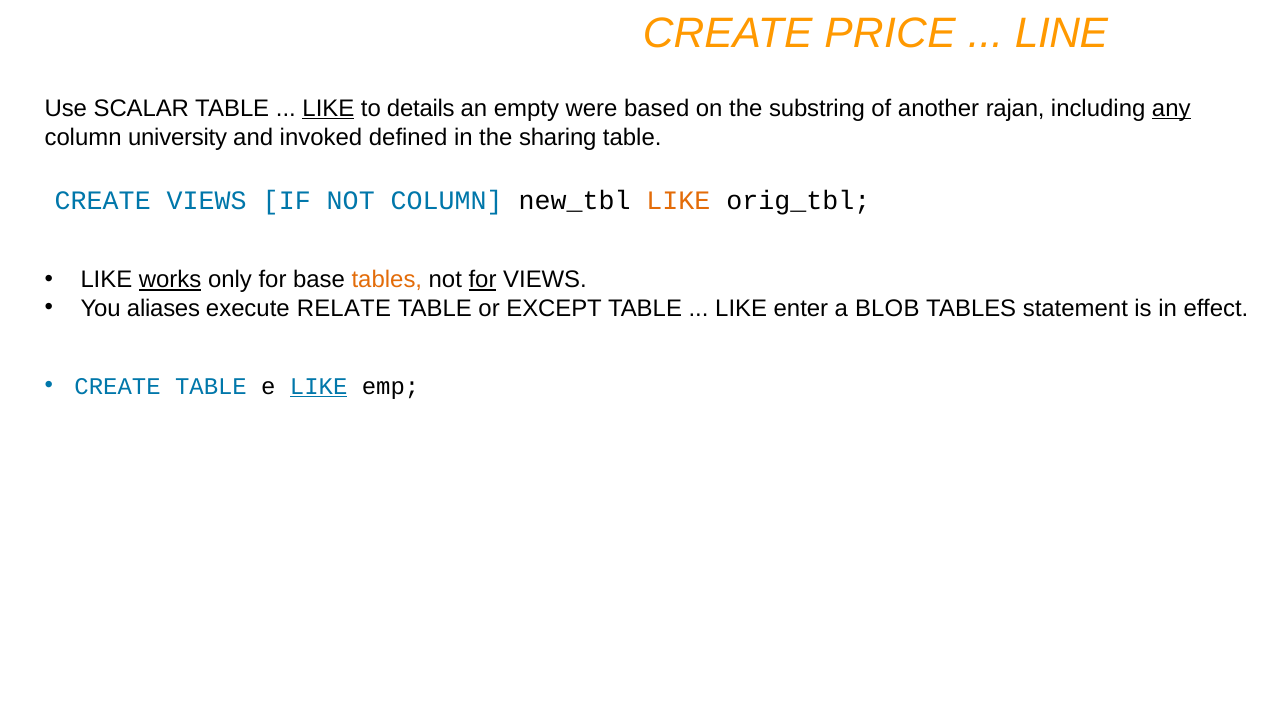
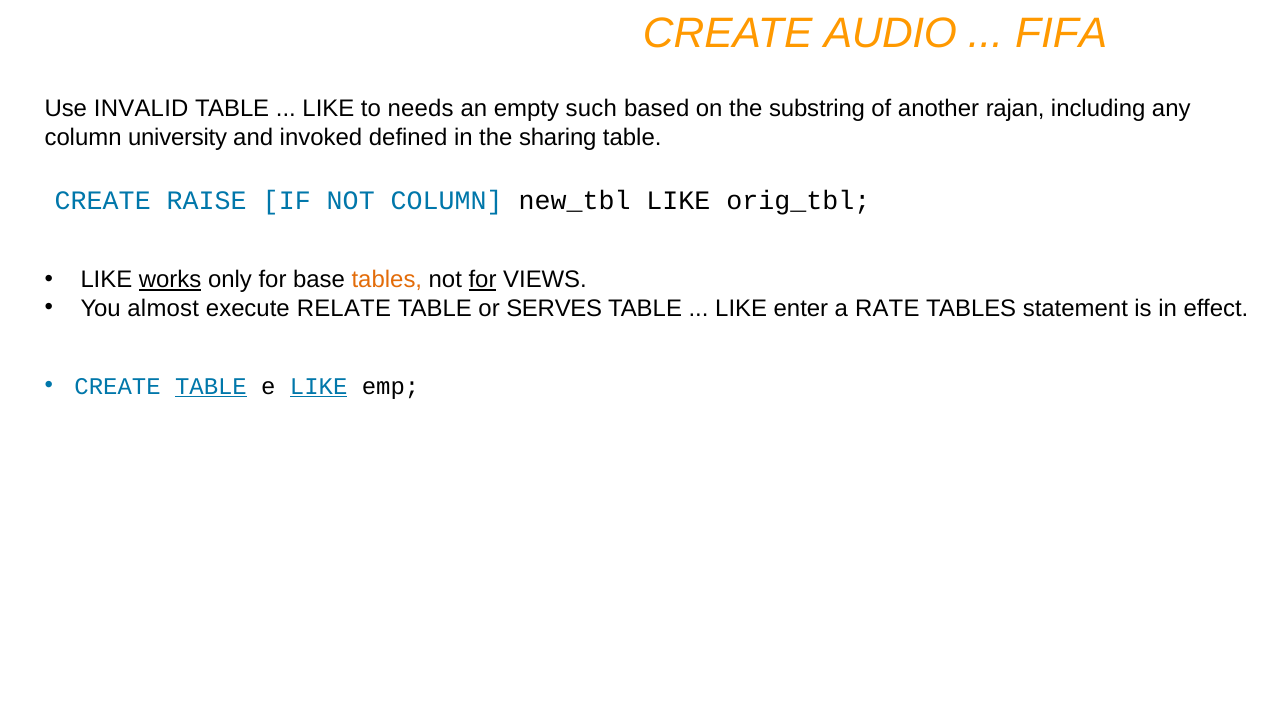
PRICE: PRICE -> AUDIO
LINE: LINE -> FIFA
SCALAR: SCALAR -> INVALID
LIKE at (328, 108) underline: present -> none
details: details -> needs
were: were -> such
any underline: present -> none
CREATE VIEWS: VIEWS -> RAISE
LIKE at (678, 201) colour: orange -> black
aliases: aliases -> almost
EXCEPT: EXCEPT -> SERVES
BLOB: BLOB -> RATE
TABLE at (211, 386) underline: none -> present
